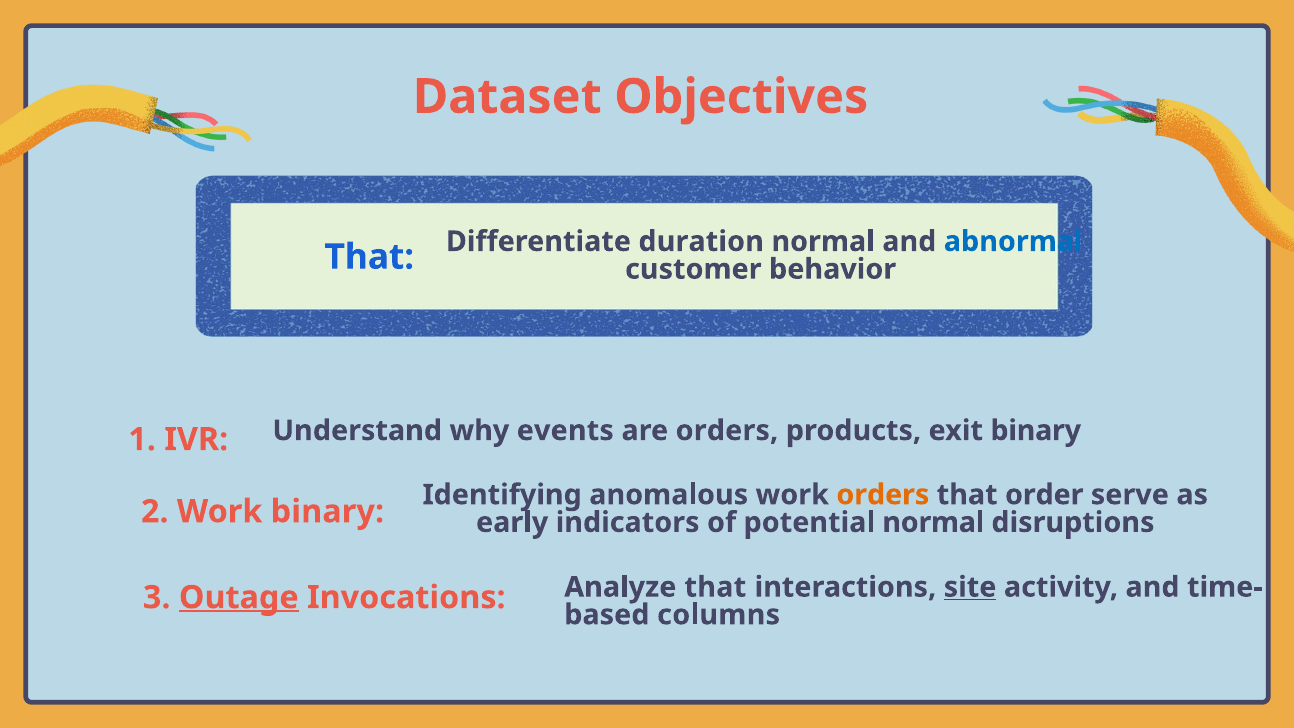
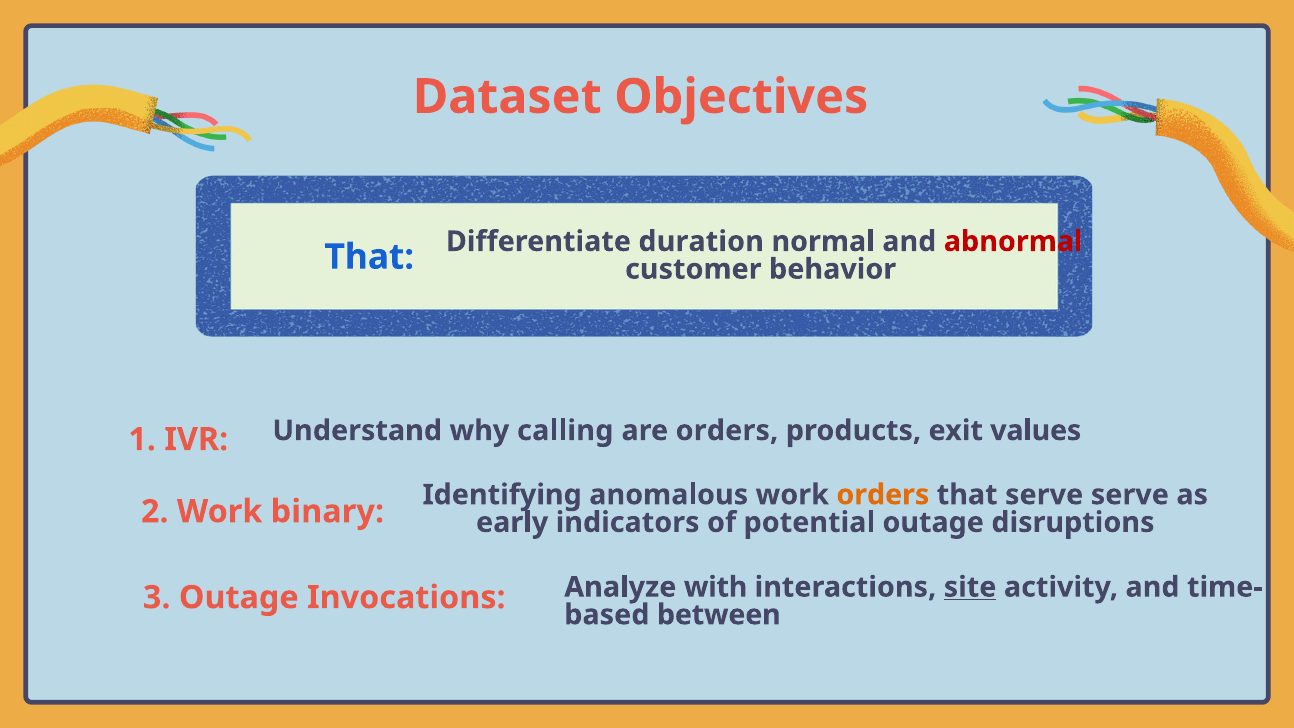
abnormal colour: blue -> red
events: events -> calling
exit binary: binary -> values
that order: order -> serve
potential normal: normal -> outage
Outage at (239, 597) underline: present -> none
Analyze that: that -> with
columns: columns -> between
